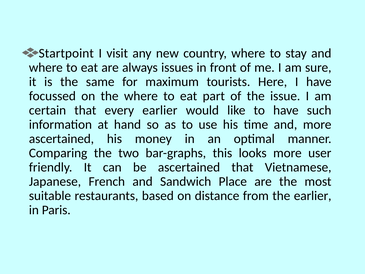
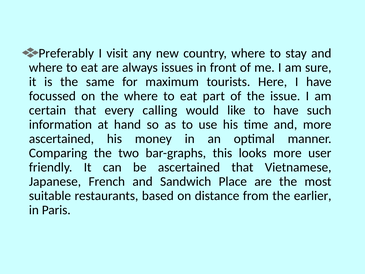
Startpoint: Startpoint -> Preferably
every earlier: earlier -> calling
